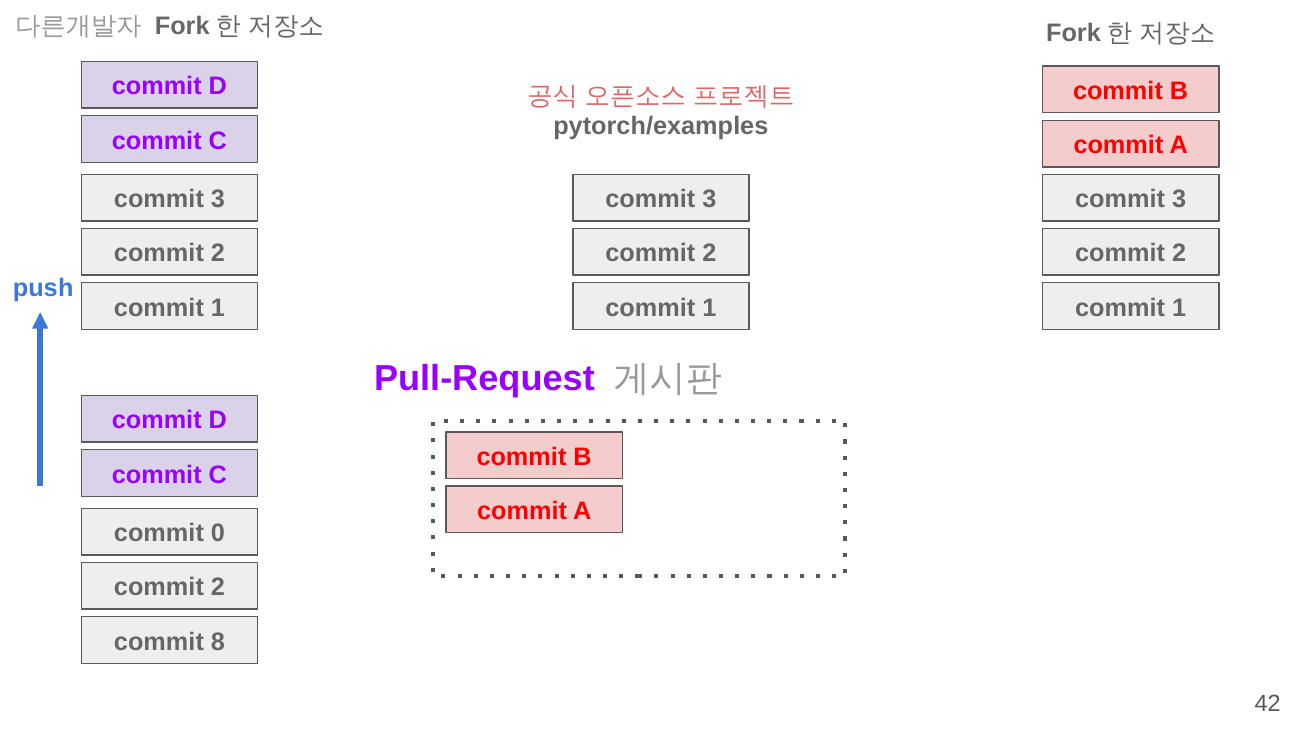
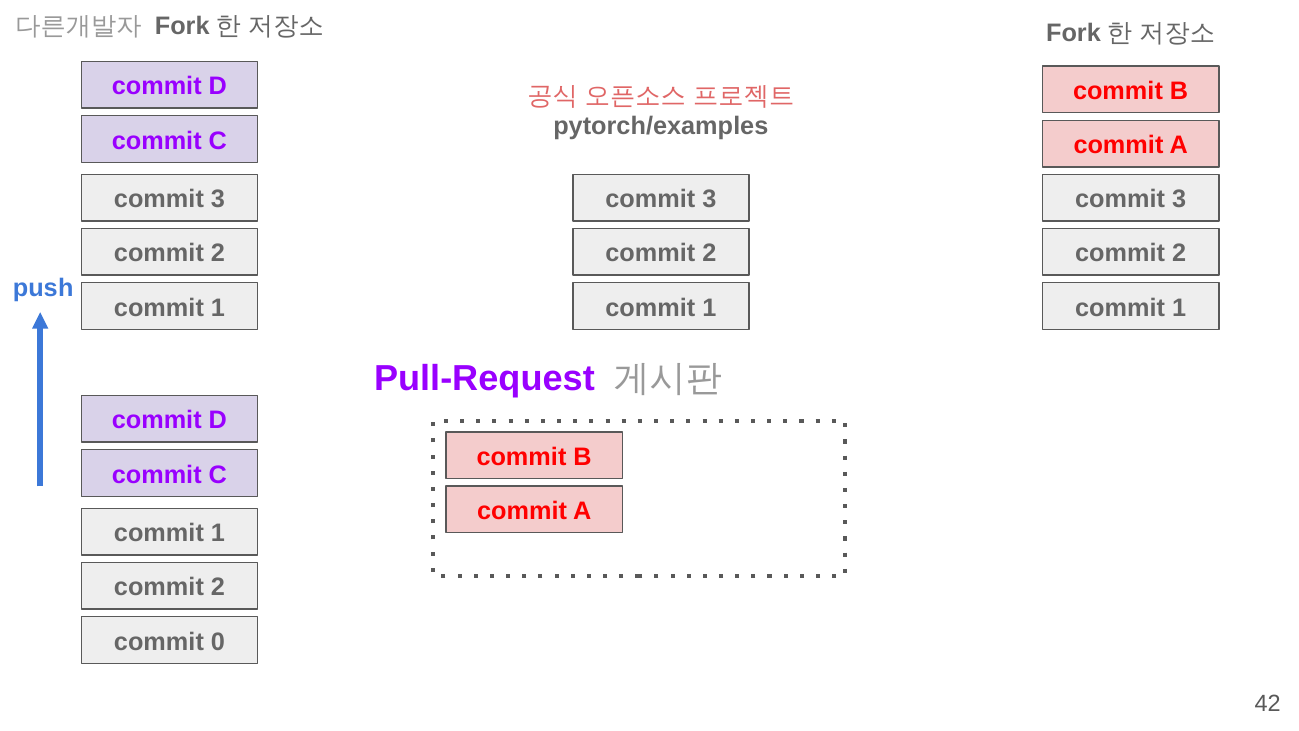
0 at (218, 533): 0 -> 1
8: 8 -> 0
